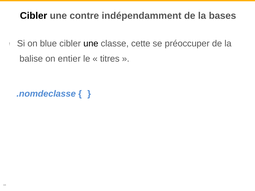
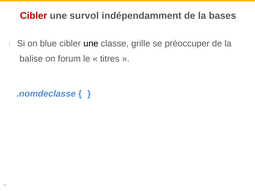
Cibler at (34, 16) colour: black -> red
contre: contre -> survol
cette: cette -> grille
entier: entier -> forum
